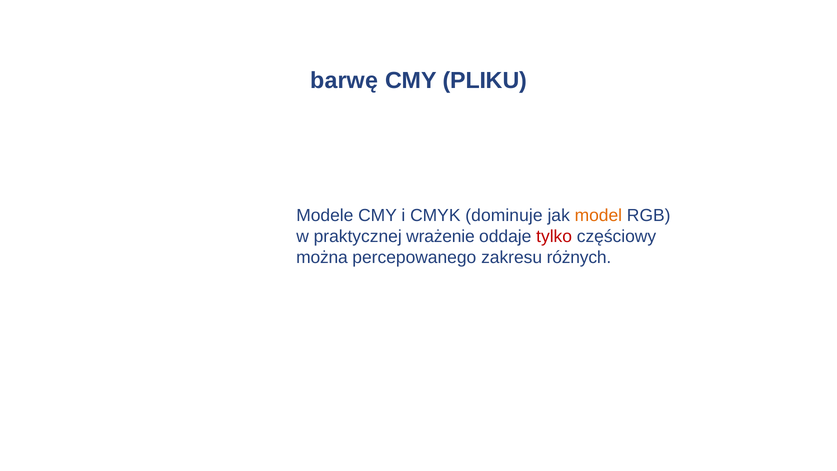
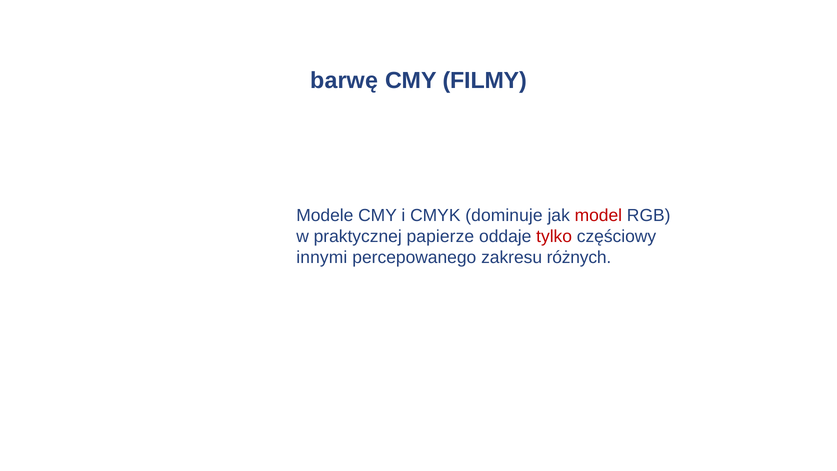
PLIKU: PLIKU -> FILMY
model colour: orange -> red
wrażenie: wrażenie -> papierze
można: można -> innymi
